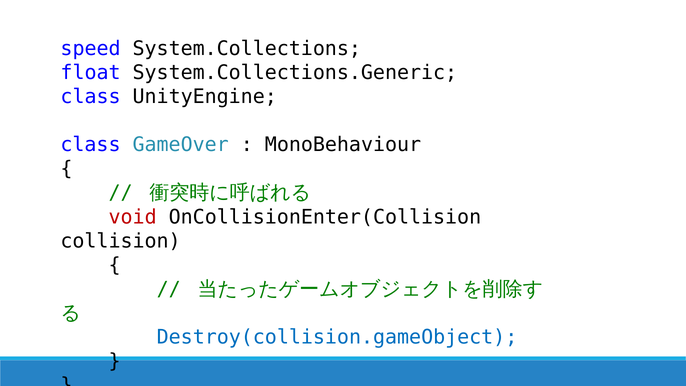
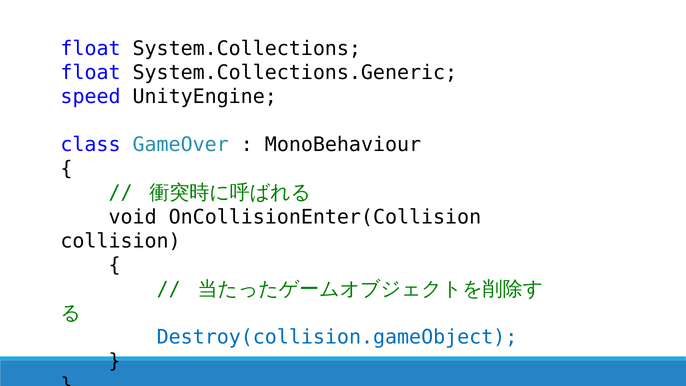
speed at (91, 49): speed -> float
class at (91, 97): class -> speed
void colour: red -> black
